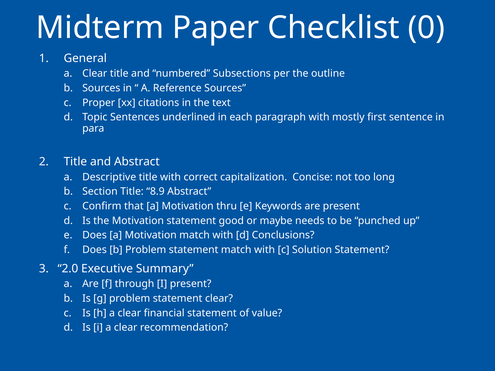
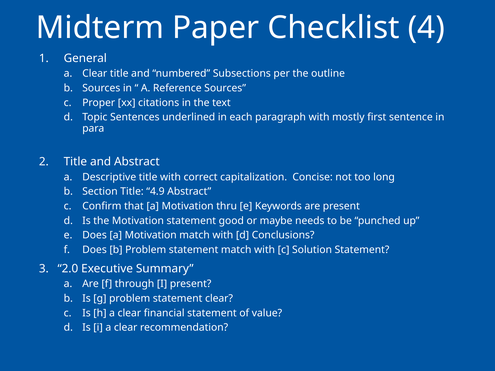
0: 0 -> 4
8.9: 8.9 -> 4.9
